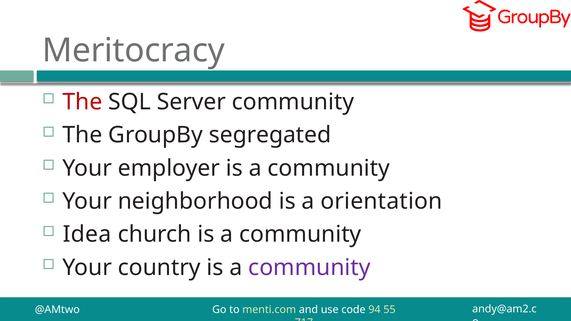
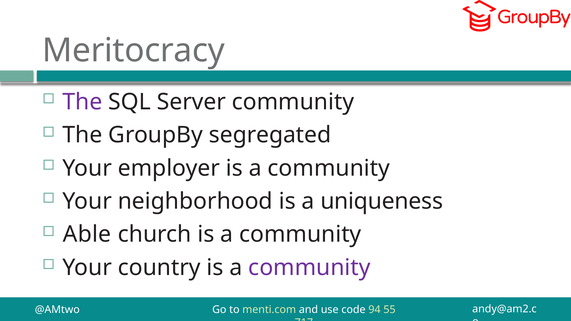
The at (82, 102) colour: red -> purple
orientation: orientation -> uniqueness
Idea: Idea -> Able
